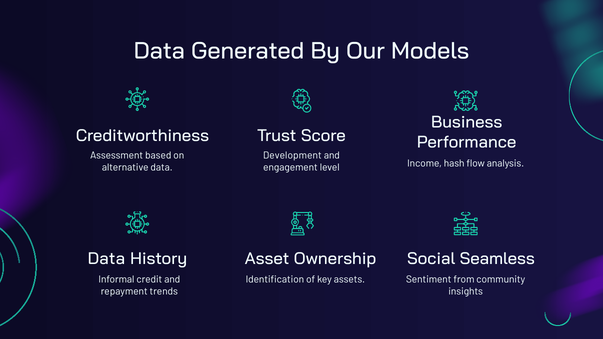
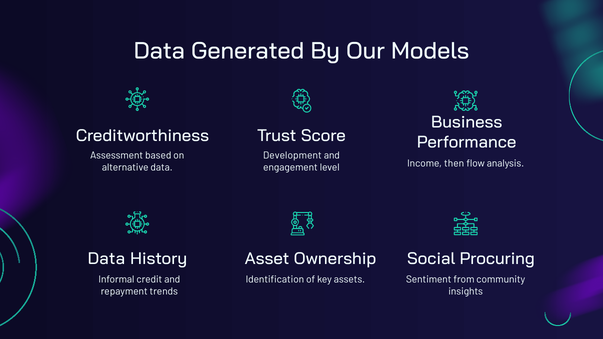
hash: hash -> then
Seamless: Seamless -> Procuring
